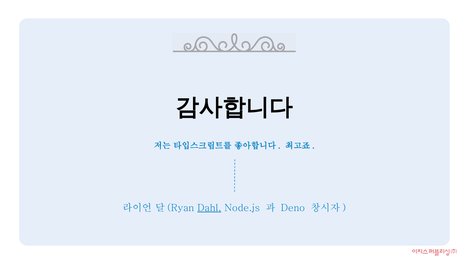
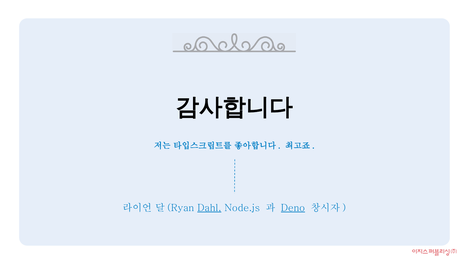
Deno underline: none -> present
